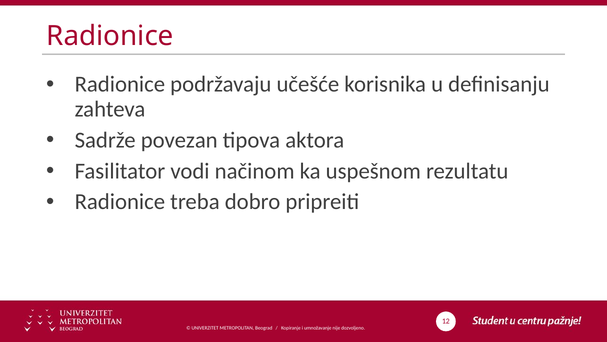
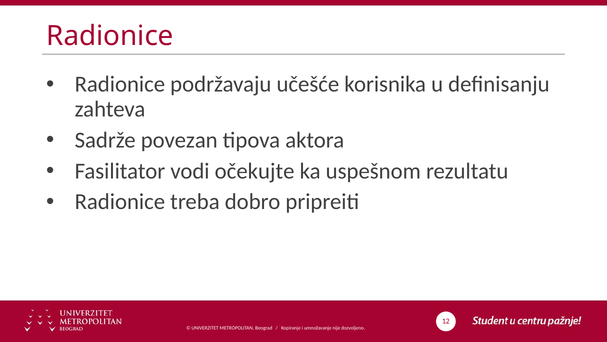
načinom: načinom -> očekujte
